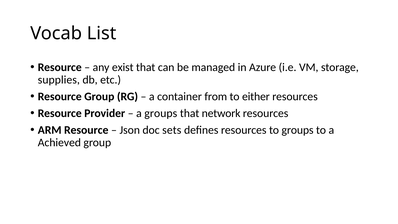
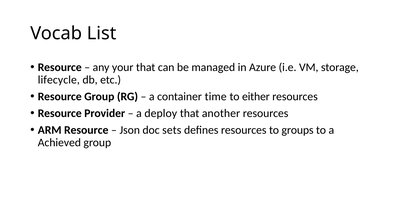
exist: exist -> your
supplies: supplies -> lifecycle
from: from -> time
a groups: groups -> deploy
network: network -> another
